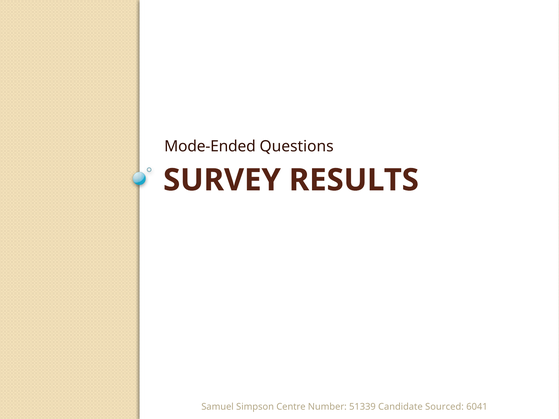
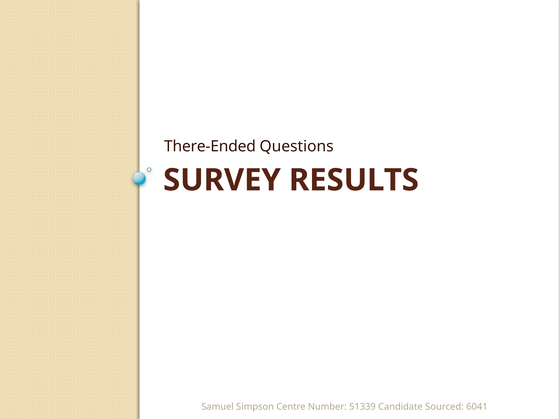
Mode-Ended: Mode-Ended -> There-Ended
